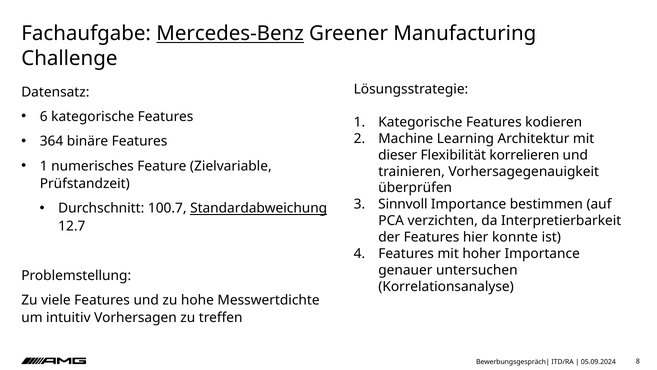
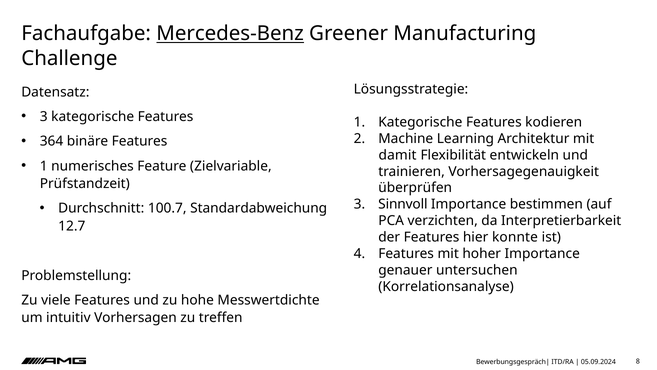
6 at (44, 117): 6 -> 3
dieser: dieser -> damit
korrelieren: korrelieren -> entwickeln
Standardabweichung underline: present -> none
